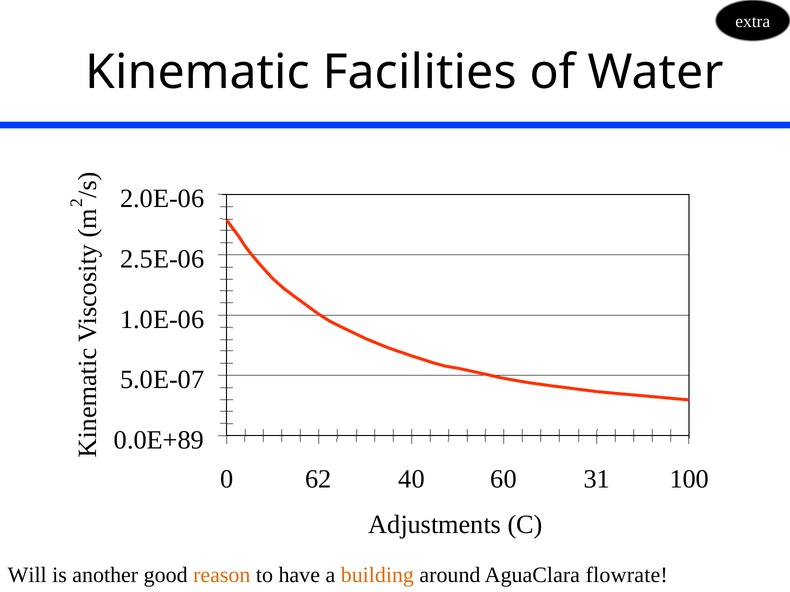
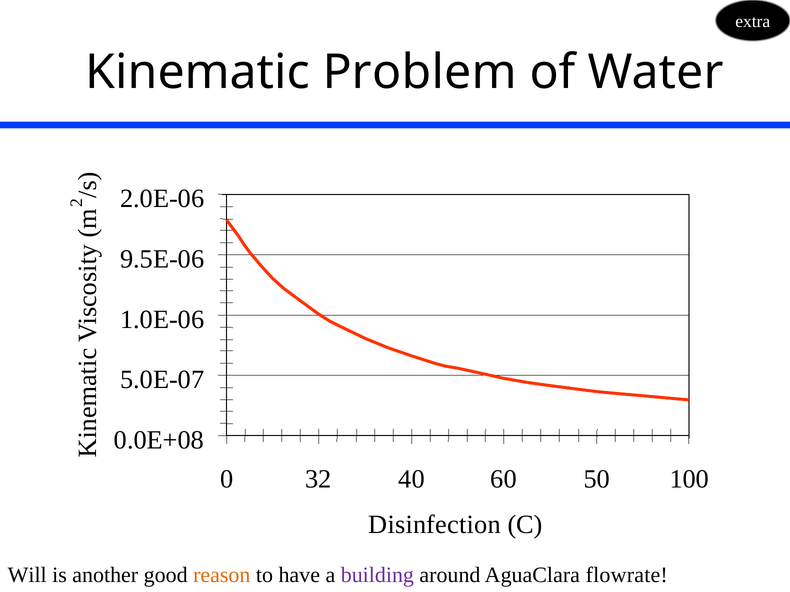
Facilities: Facilities -> Problem
2.5E-06: 2.5E-06 -> 9.5E-06
0.0E+89: 0.0E+89 -> 0.0E+08
62: 62 -> 32
31: 31 -> 50
Adjustments: Adjustments -> Disinfection
building colour: orange -> purple
